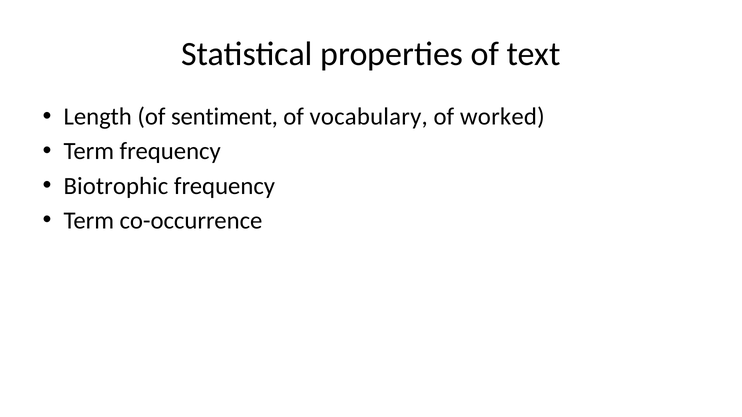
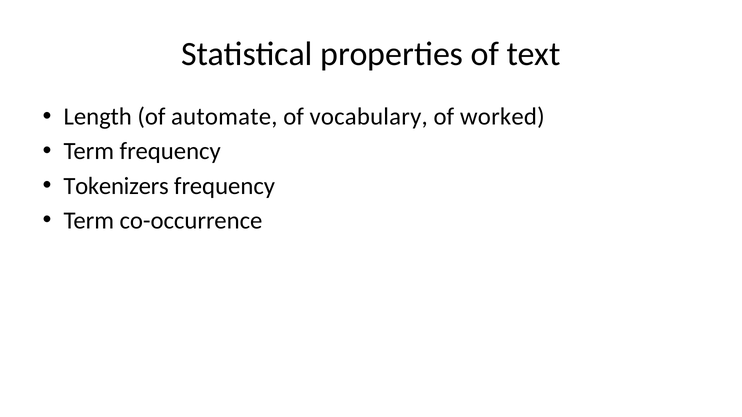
sentiment: sentiment -> automate
Biotrophic: Biotrophic -> Tokenizers
